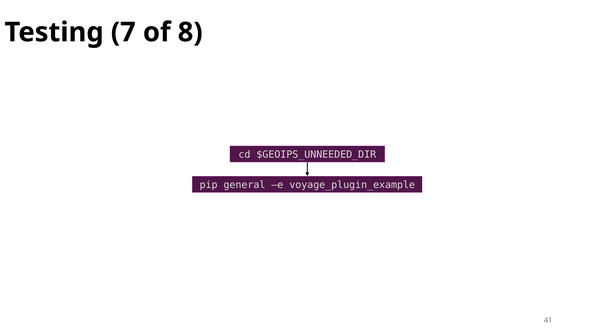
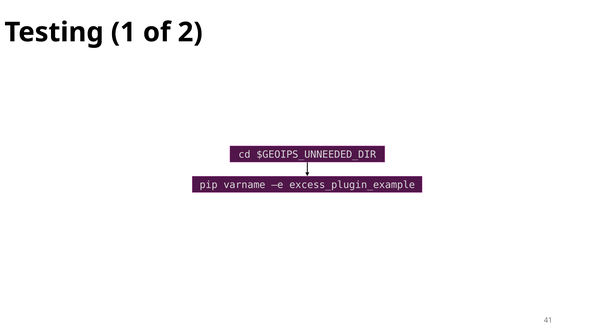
7: 7 -> 1
8: 8 -> 2
general: general -> varname
voyage_plugin_example: voyage_plugin_example -> excess_plugin_example
